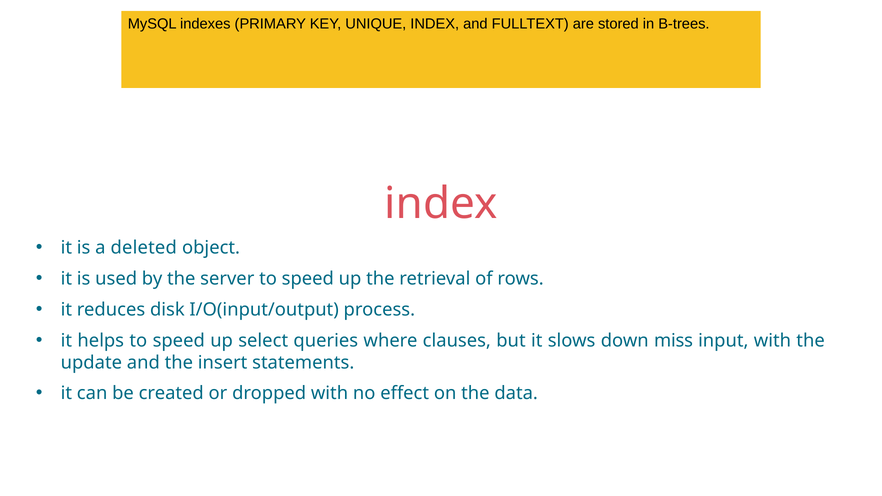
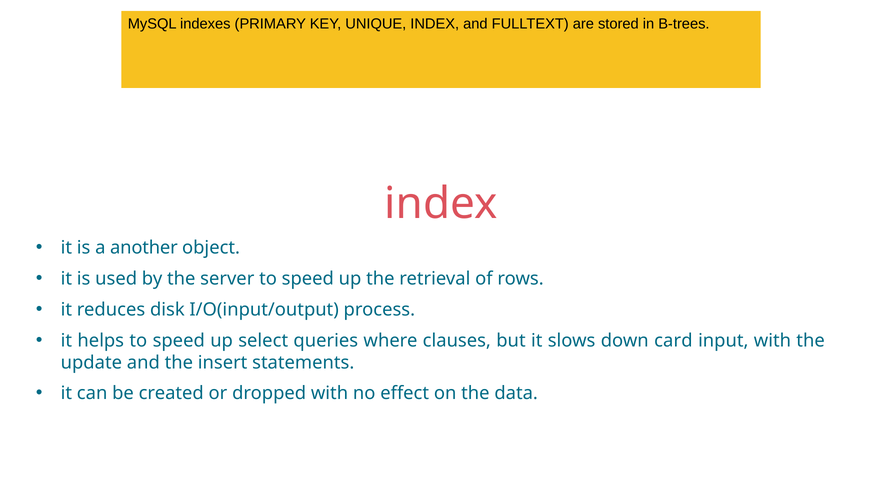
deleted: deleted -> another
miss: miss -> card
